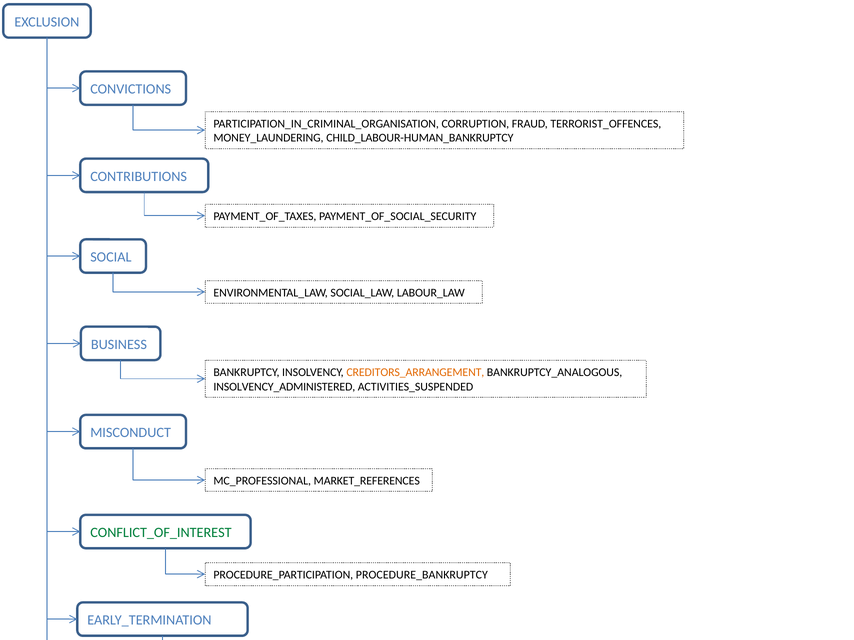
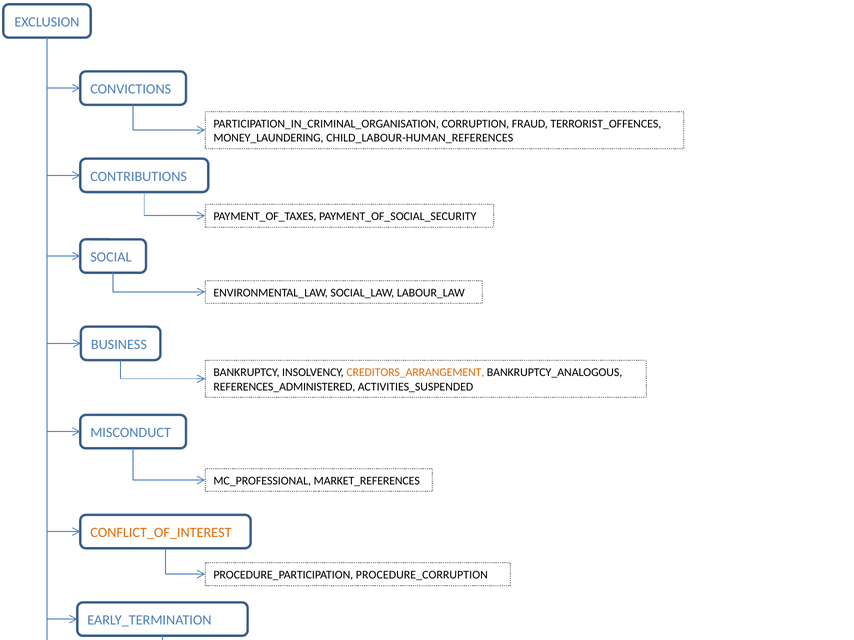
CHILD_LABOUR-HUMAN_BANKRUPTCY: CHILD_LABOUR-HUMAN_BANKRUPTCY -> CHILD_LABOUR-HUMAN_REFERENCES
INSOLVENCY_ADMINISTERED: INSOLVENCY_ADMINISTERED -> REFERENCES_ADMINISTERED
CONFLICT_OF_INTEREST colour: green -> orange
PROCEDURE_BANKRUPTCY: PROCEDURE_BANKRUPTCY -> PROCEDURE_CORRUPTION
